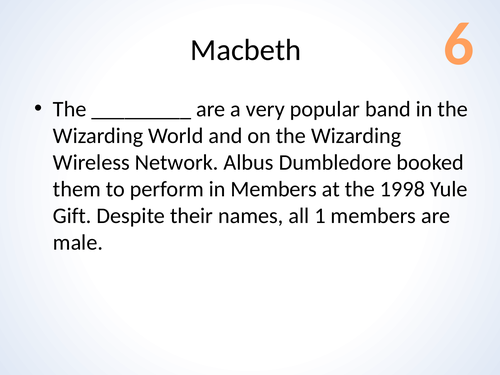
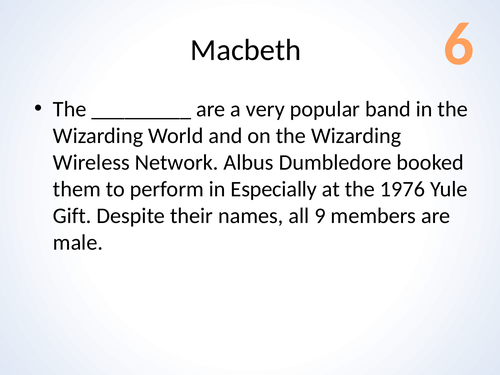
in Members: Members -> Especially
1998: 1998 -> 1976
1: 1 -> 9
